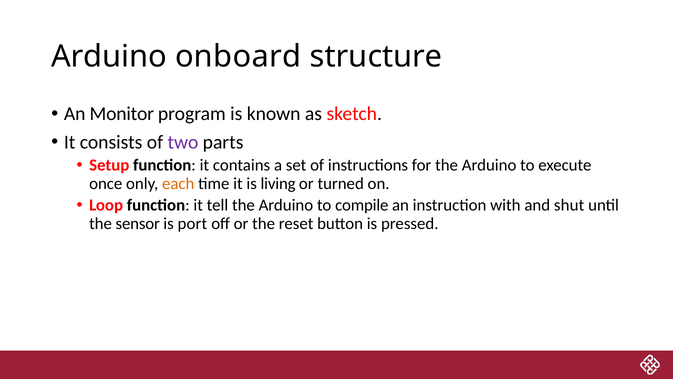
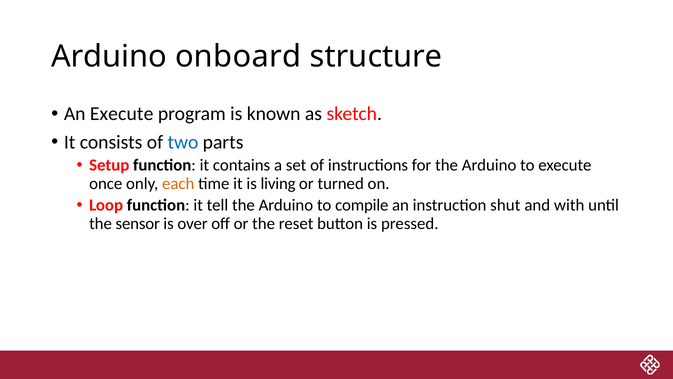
An Monitor: Monitor -> Execute
two colour: purple -> blue
with: with -> shut
shut: shut -> with
port: port -> over
